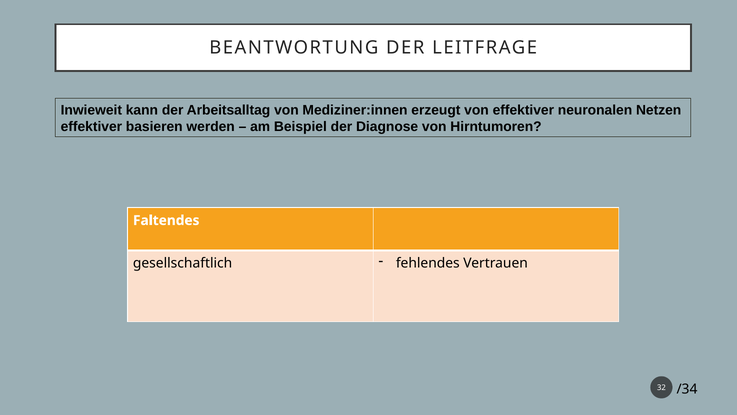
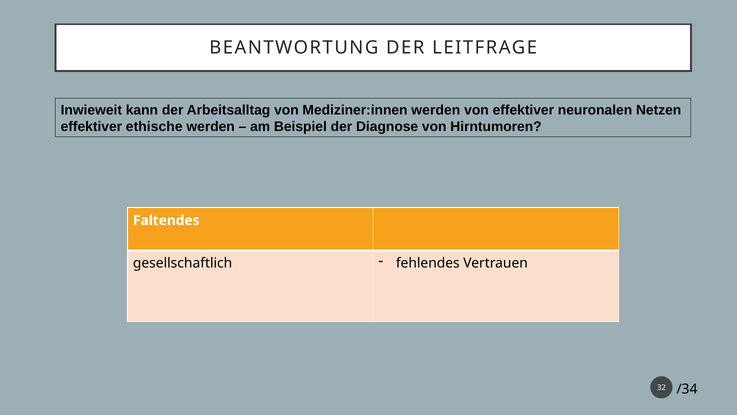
Mediziner:innen erzeugt: erzeugt -> werden
basieren: basieren -> ethische
